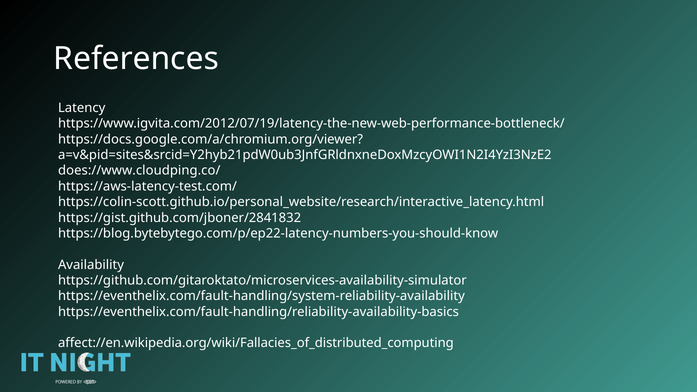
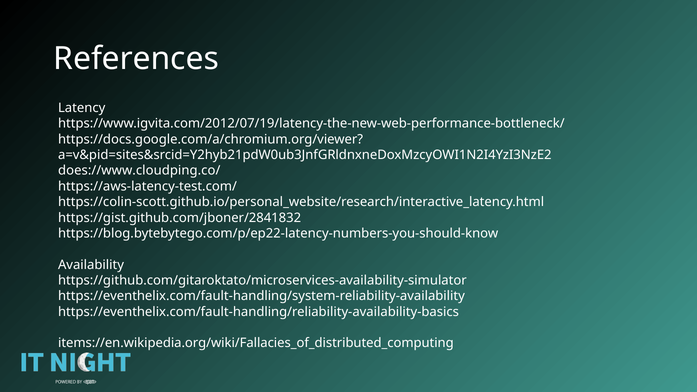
affect://en.wikipedia.org/wiki/Fallacies_of_distributed_computing: affect://en.wikipedia.org/wiki/Fallacies_of_distributed_computing -> items://en.wikipedia.org/wiki/Fallacies_of_distributed_computing
